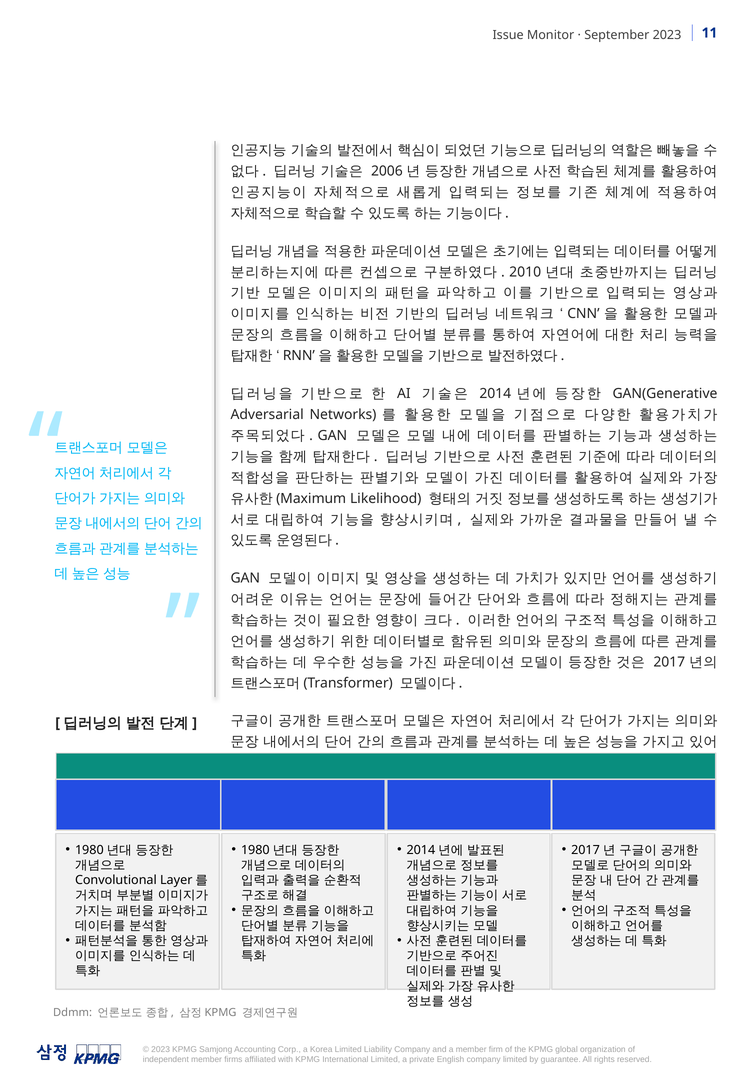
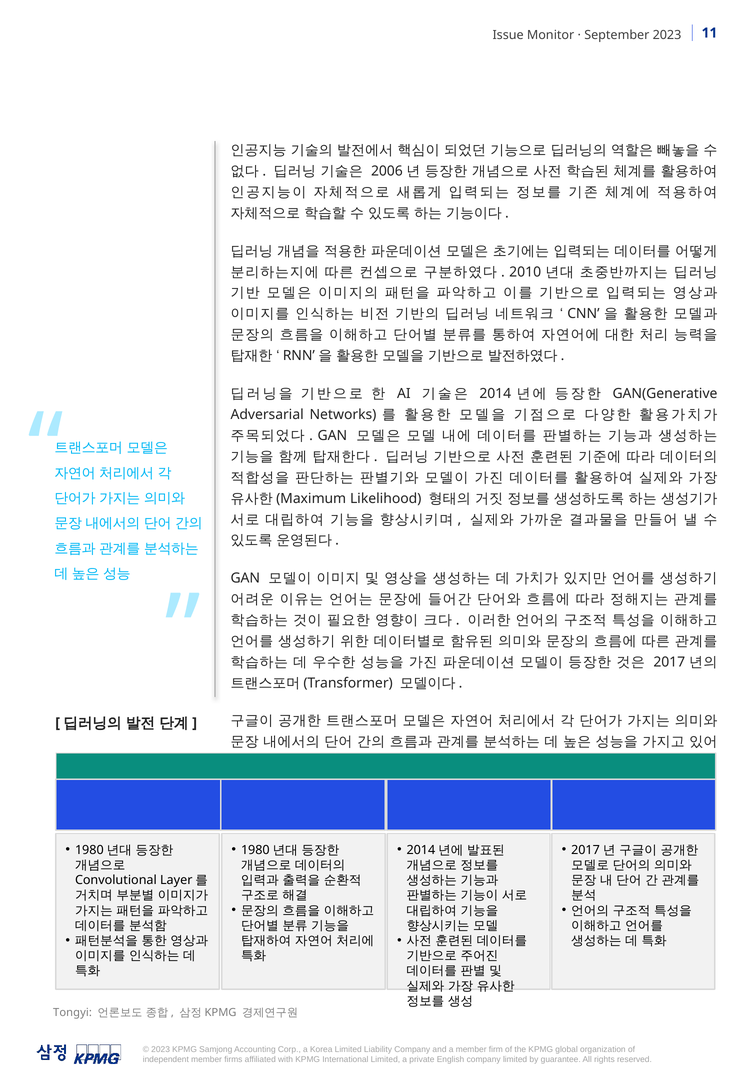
Ddmm: Ddmm -> Tongyi
